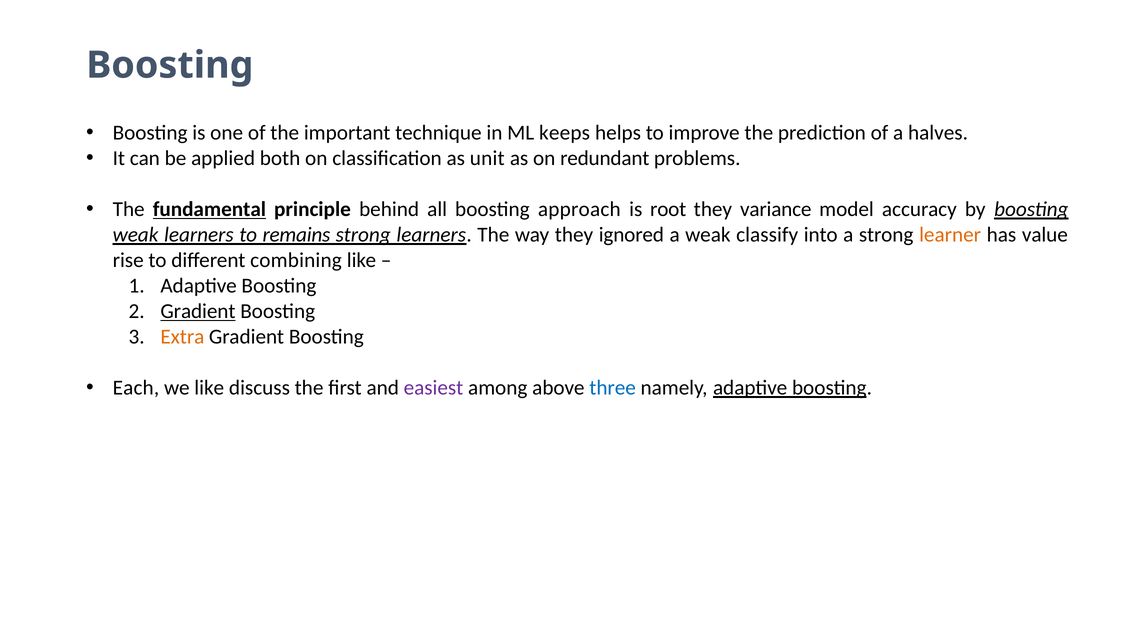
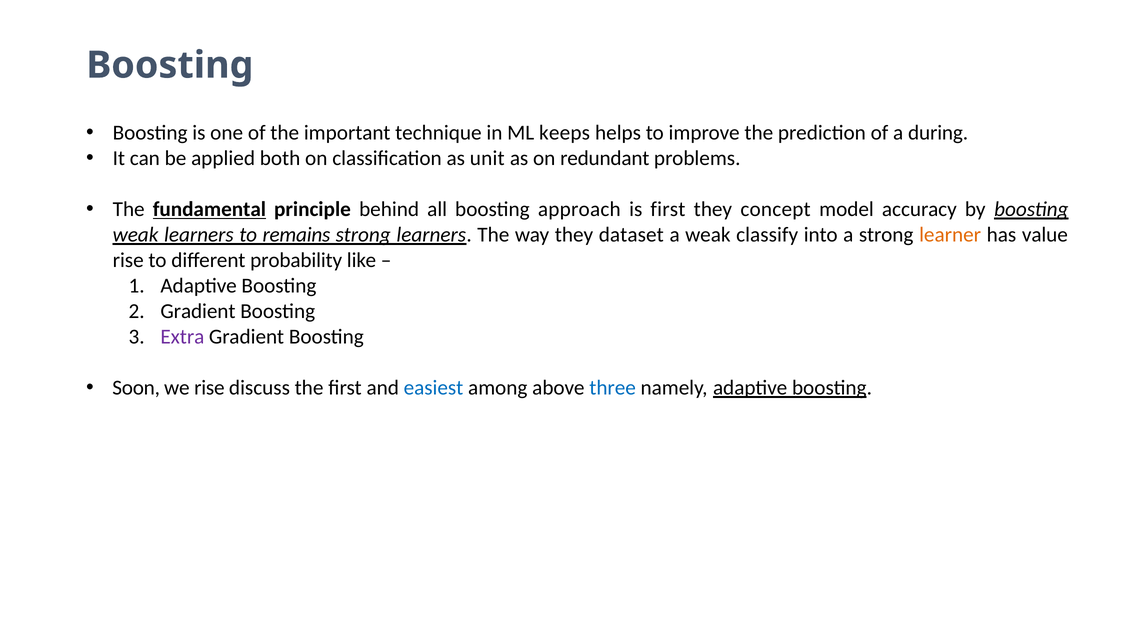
halves: halves -> during
is root: root -> first
variance: variance -> concept
ignored: ignored -> dataset
combining: combining -> probability
Gradient at (198, 311) underline: present -> none
Extra colour: orange -> purple
Each: Each -> Soon
we like: like -> rise
easiest colour: purple -> blue
